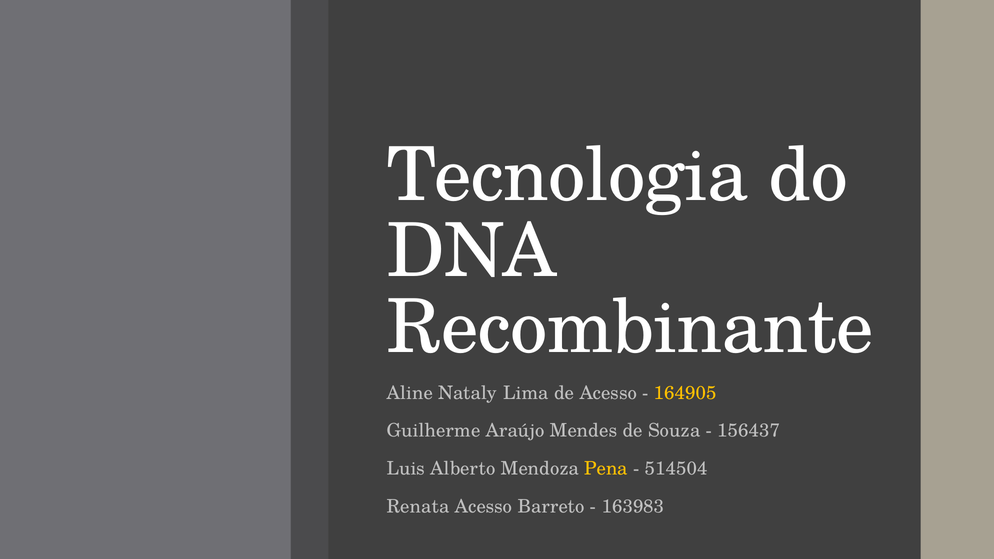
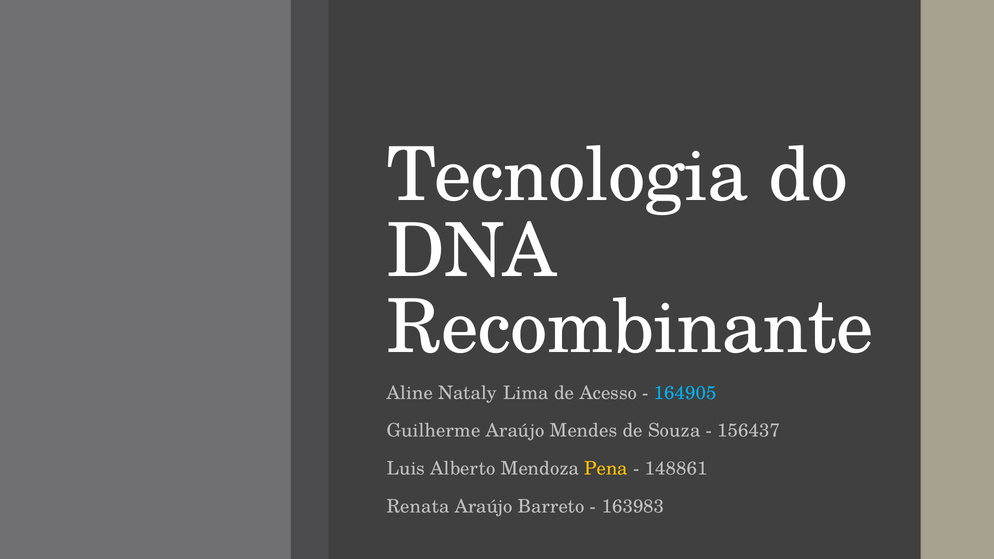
164905 colour: yellow -> light blue
514504: 514504 -> 148861
Renata Acesso: Acesso -> Araújo
